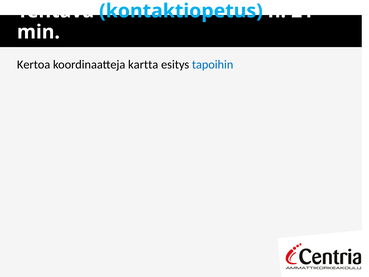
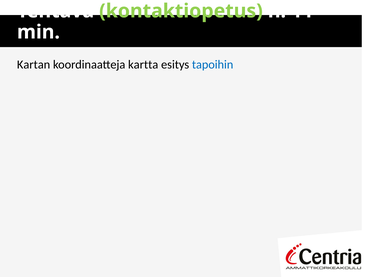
kontaktiopetus colour: light blue -> light green
21: 21 -> 11
Kertoa: Kertoa -> Kartan
